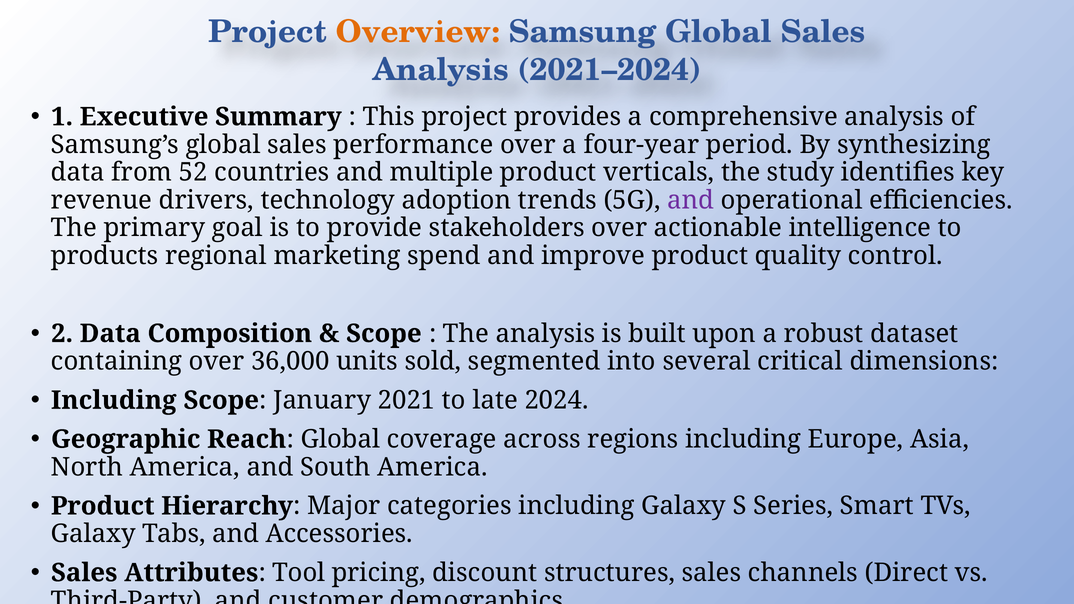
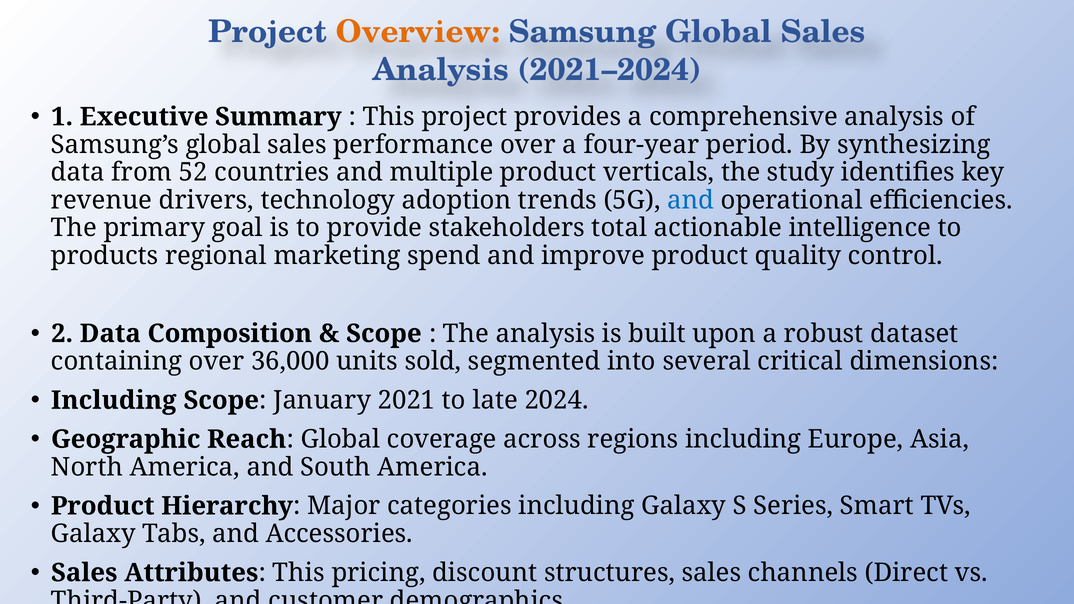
and at (691, 200) colour: purple -> blue
stakeholders over: over -> total
Attributes Tool: Tool -> This
